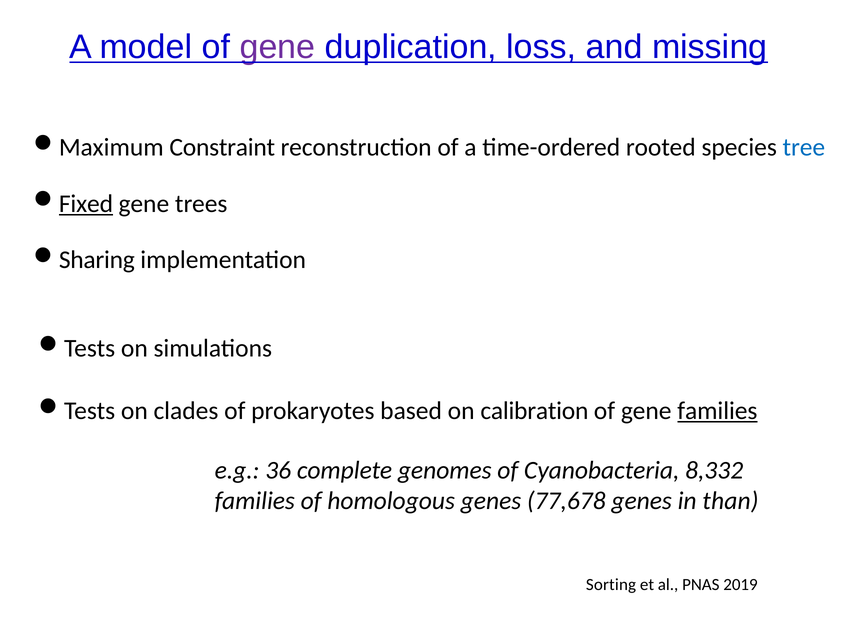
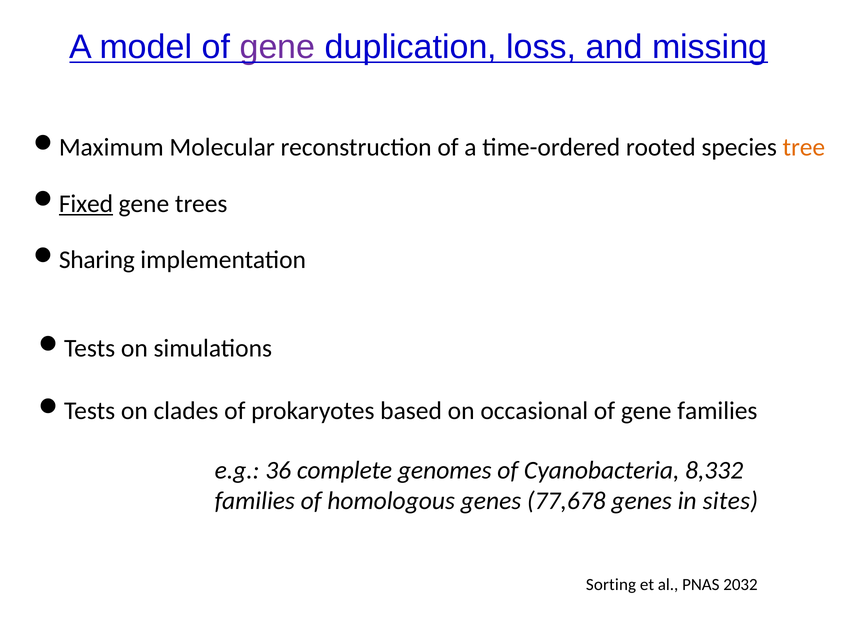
Constraint: Constraint -> Molecular
tree colour: blue -> orange
calibration: calibration -> occasional
families at (717, 411) underline: present -> none
than: than -> sites
2019: 2019 -> 2032
